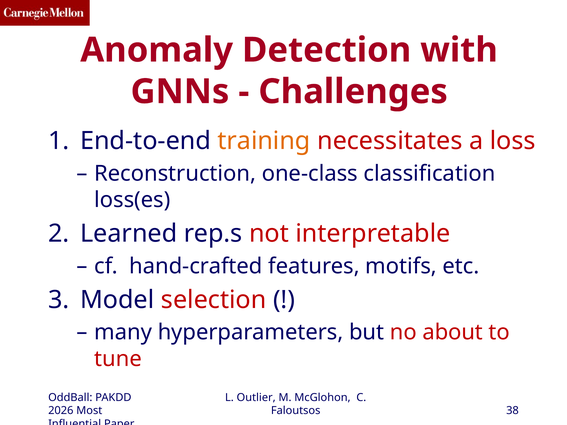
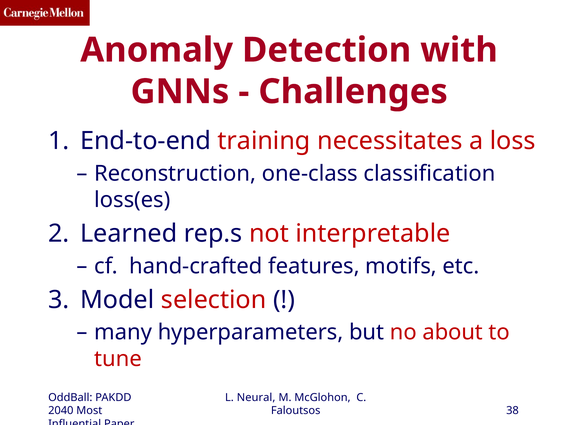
training colour: orange -> red
Outlier: Outlier -> Neural
2026: 2026 -> 2040
